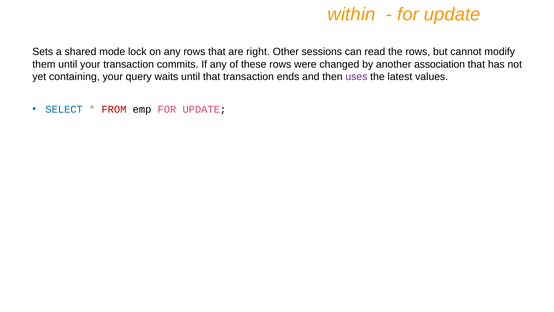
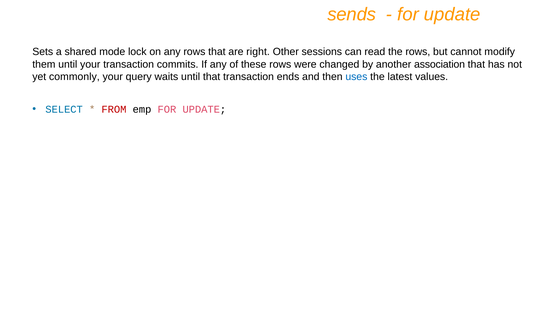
within: within -> sends
containing: containing -> commonly
uses colour: purple -> blue
